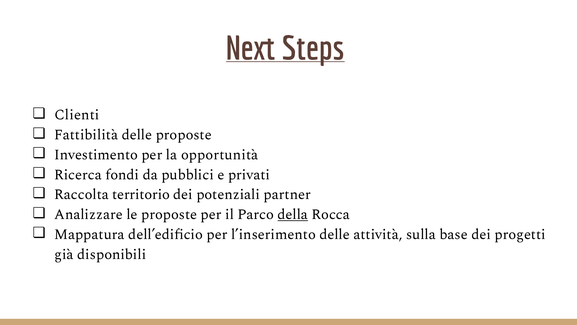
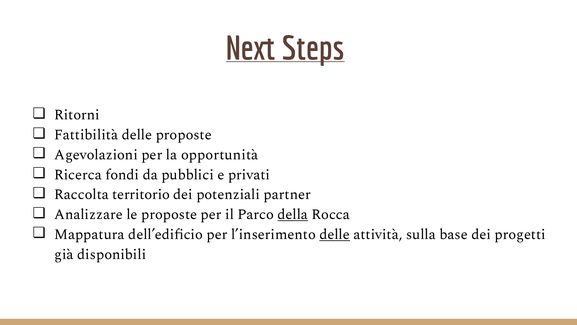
Clienti: Clienti -> Ritorni
Investimento: Investimento -> Agevolazioni
delle at (335, 234) underline: none -> present
